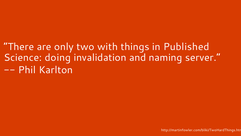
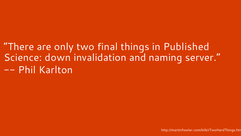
with: with -> final
doing: doing -> down
